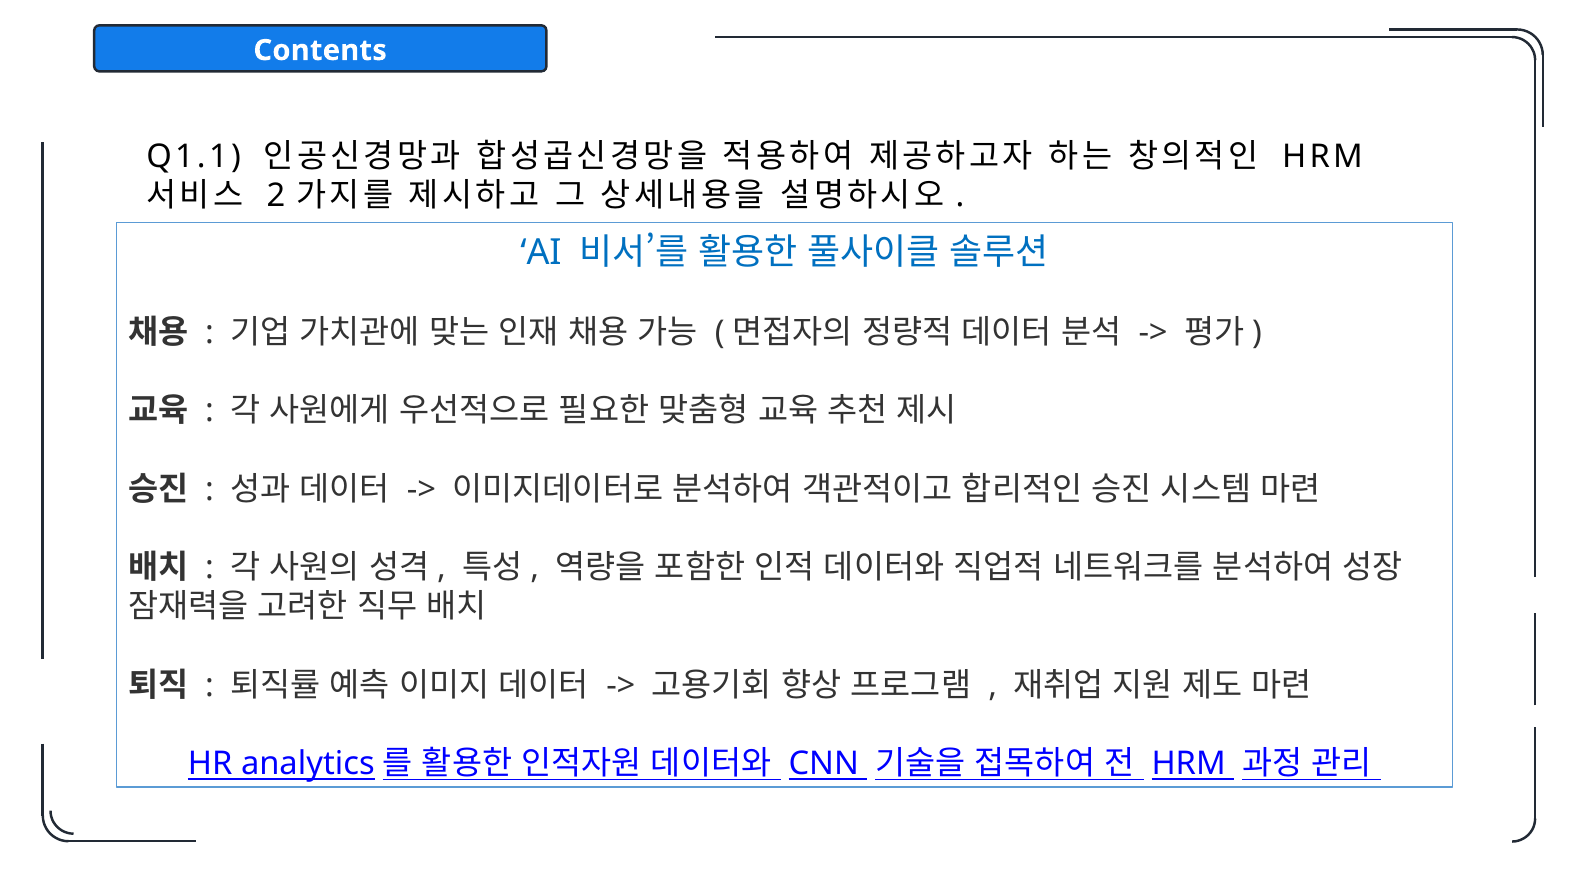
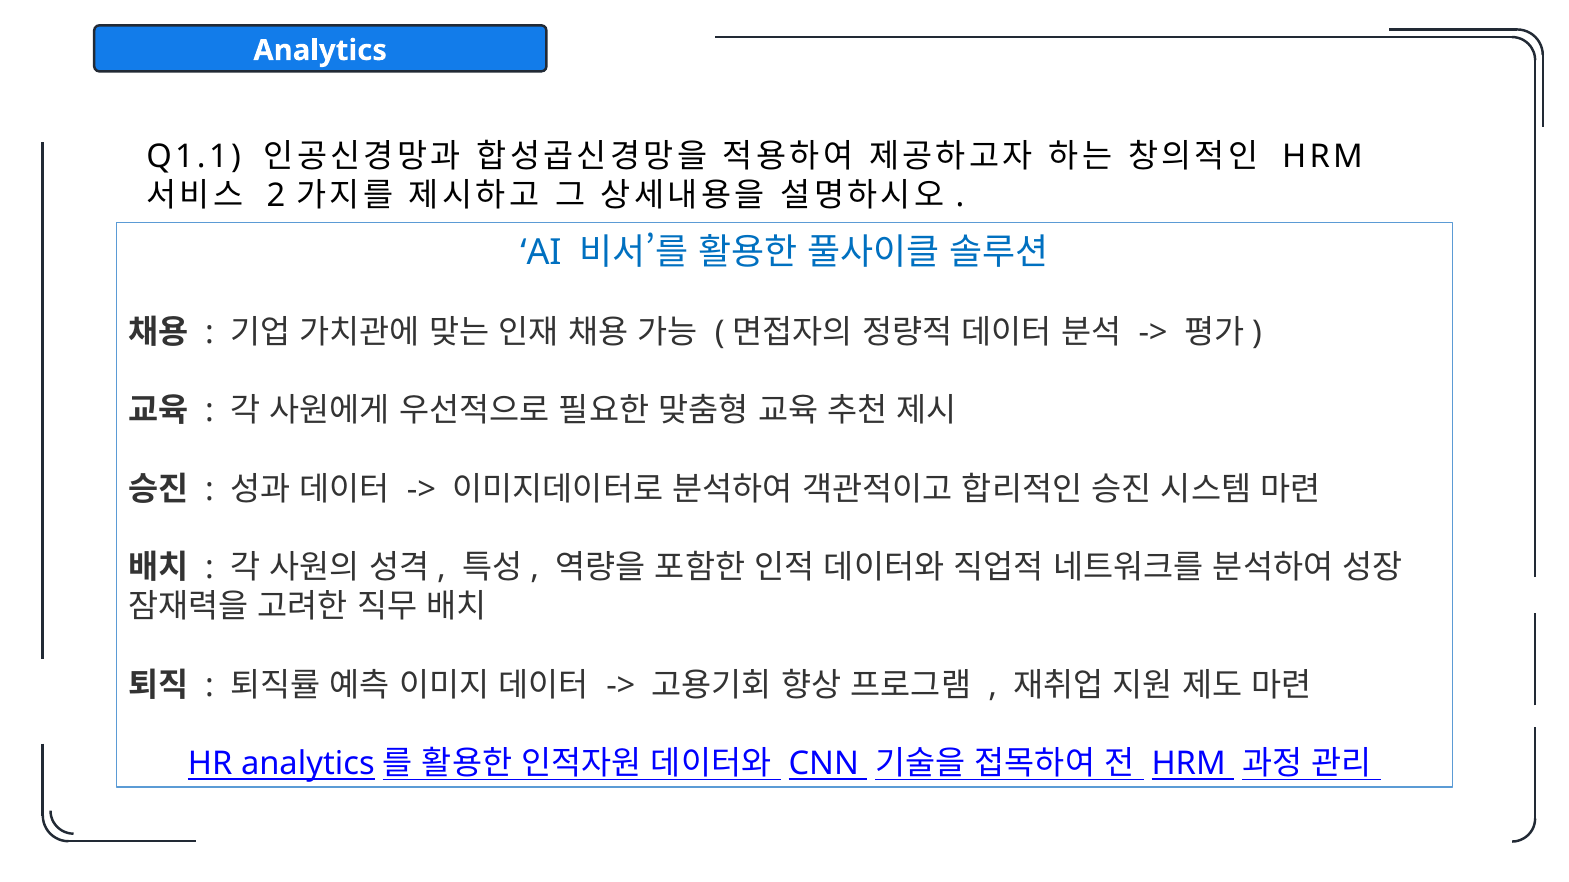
Contents at (320, 50): Contents -> Analytics
